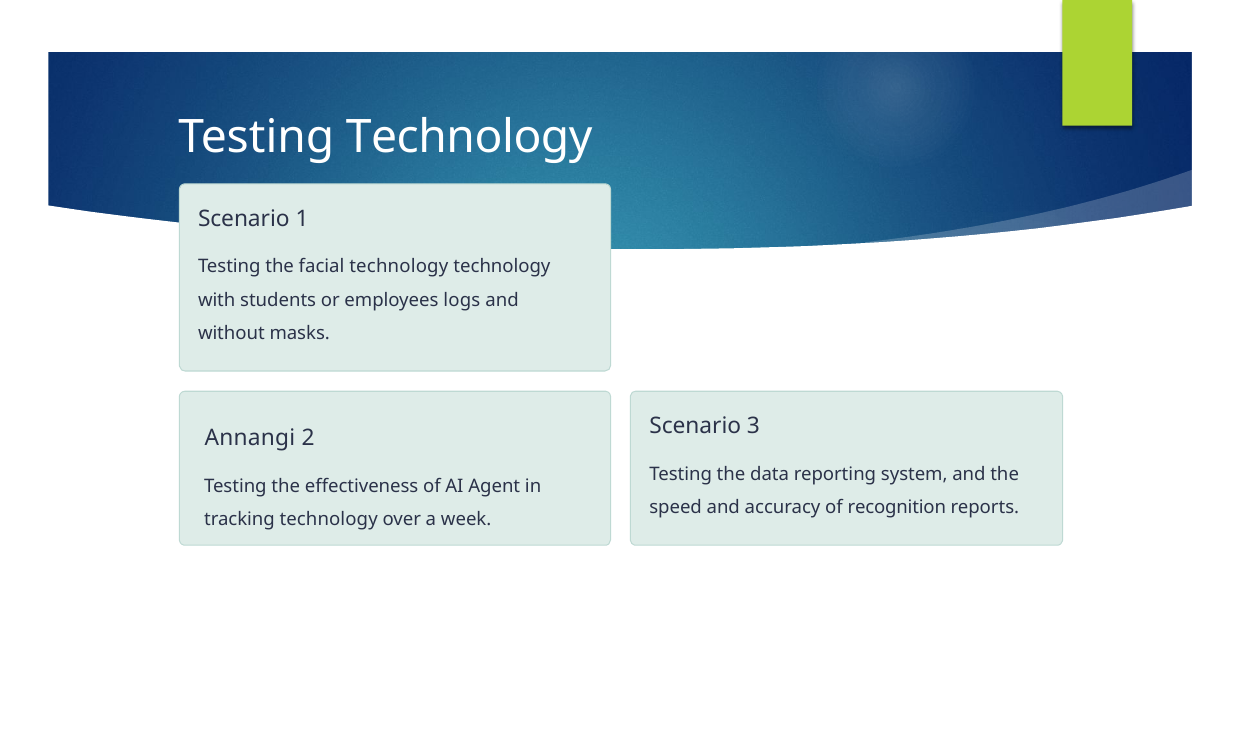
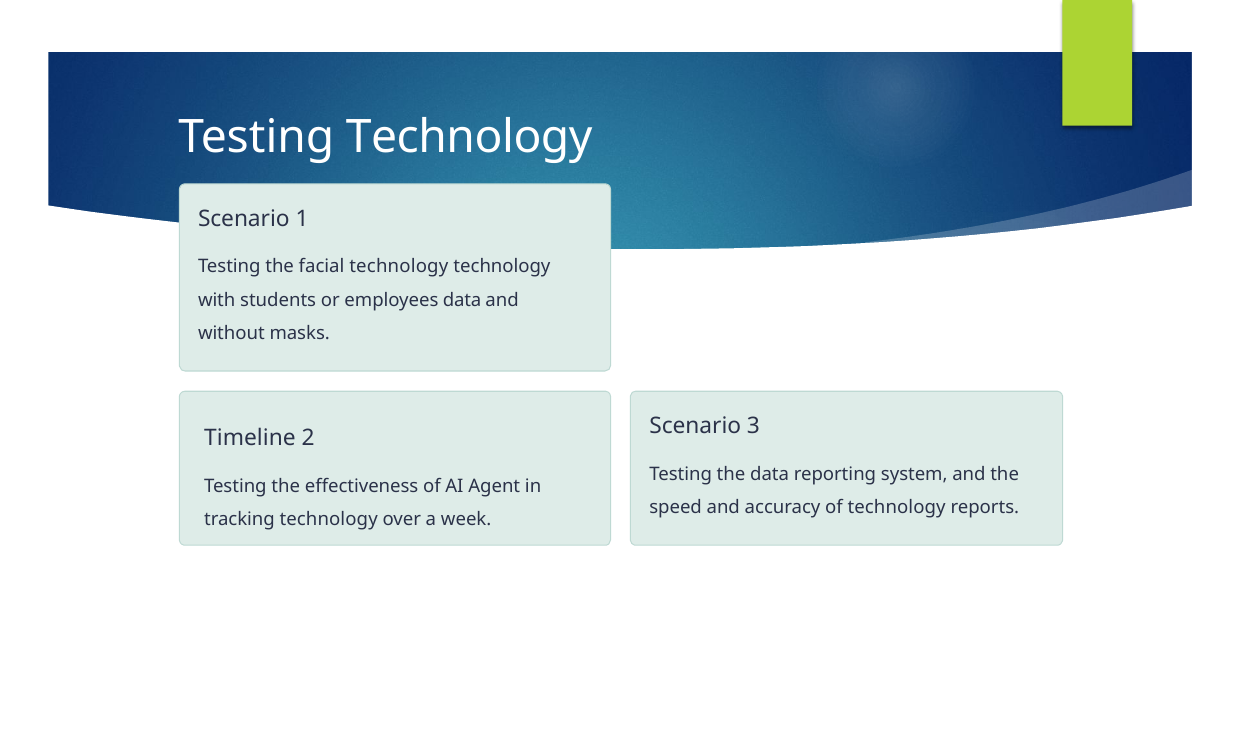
employees logs: logs -> data
Annangi: Annangi -> Timeline
of recognition: recognition -> technology
